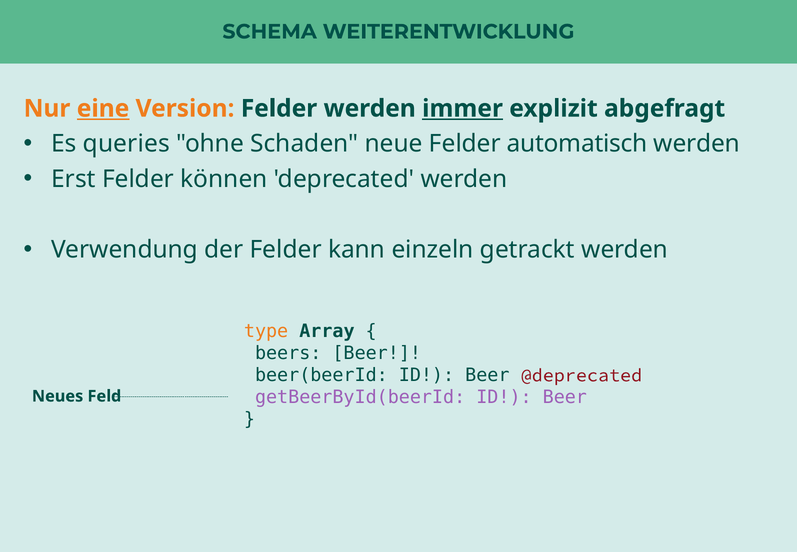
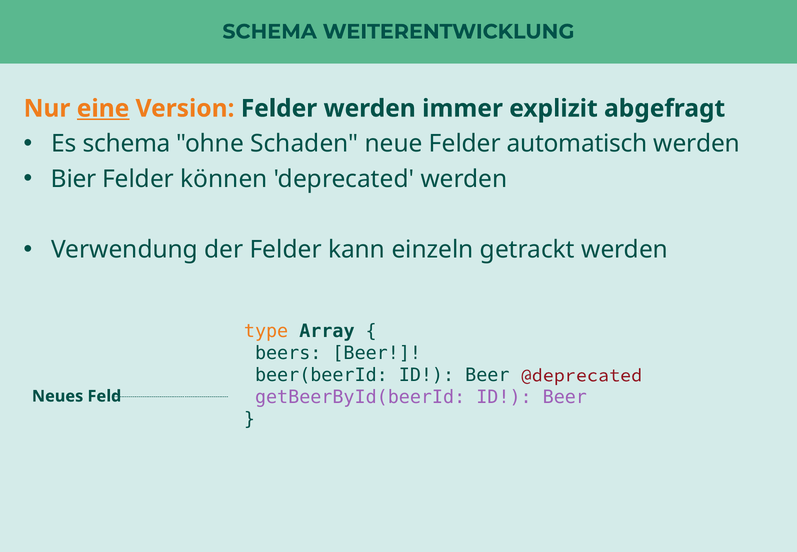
immer underline: present -> none
Es queries: queries -> schema
Erst: Erst -> Bier
